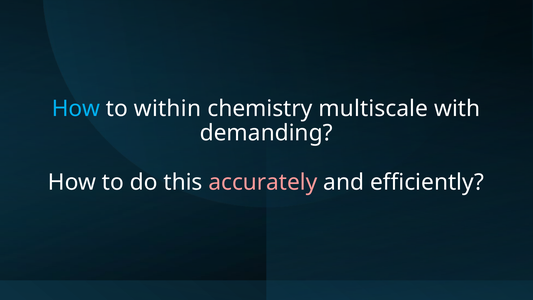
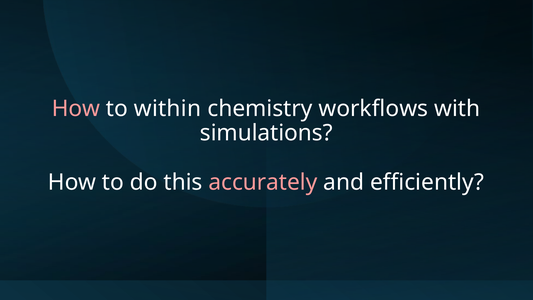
How at (76, 108) colour: light blue -> pink
multiscale: multiscale -> workflows
demanding: demanding -> simulations
